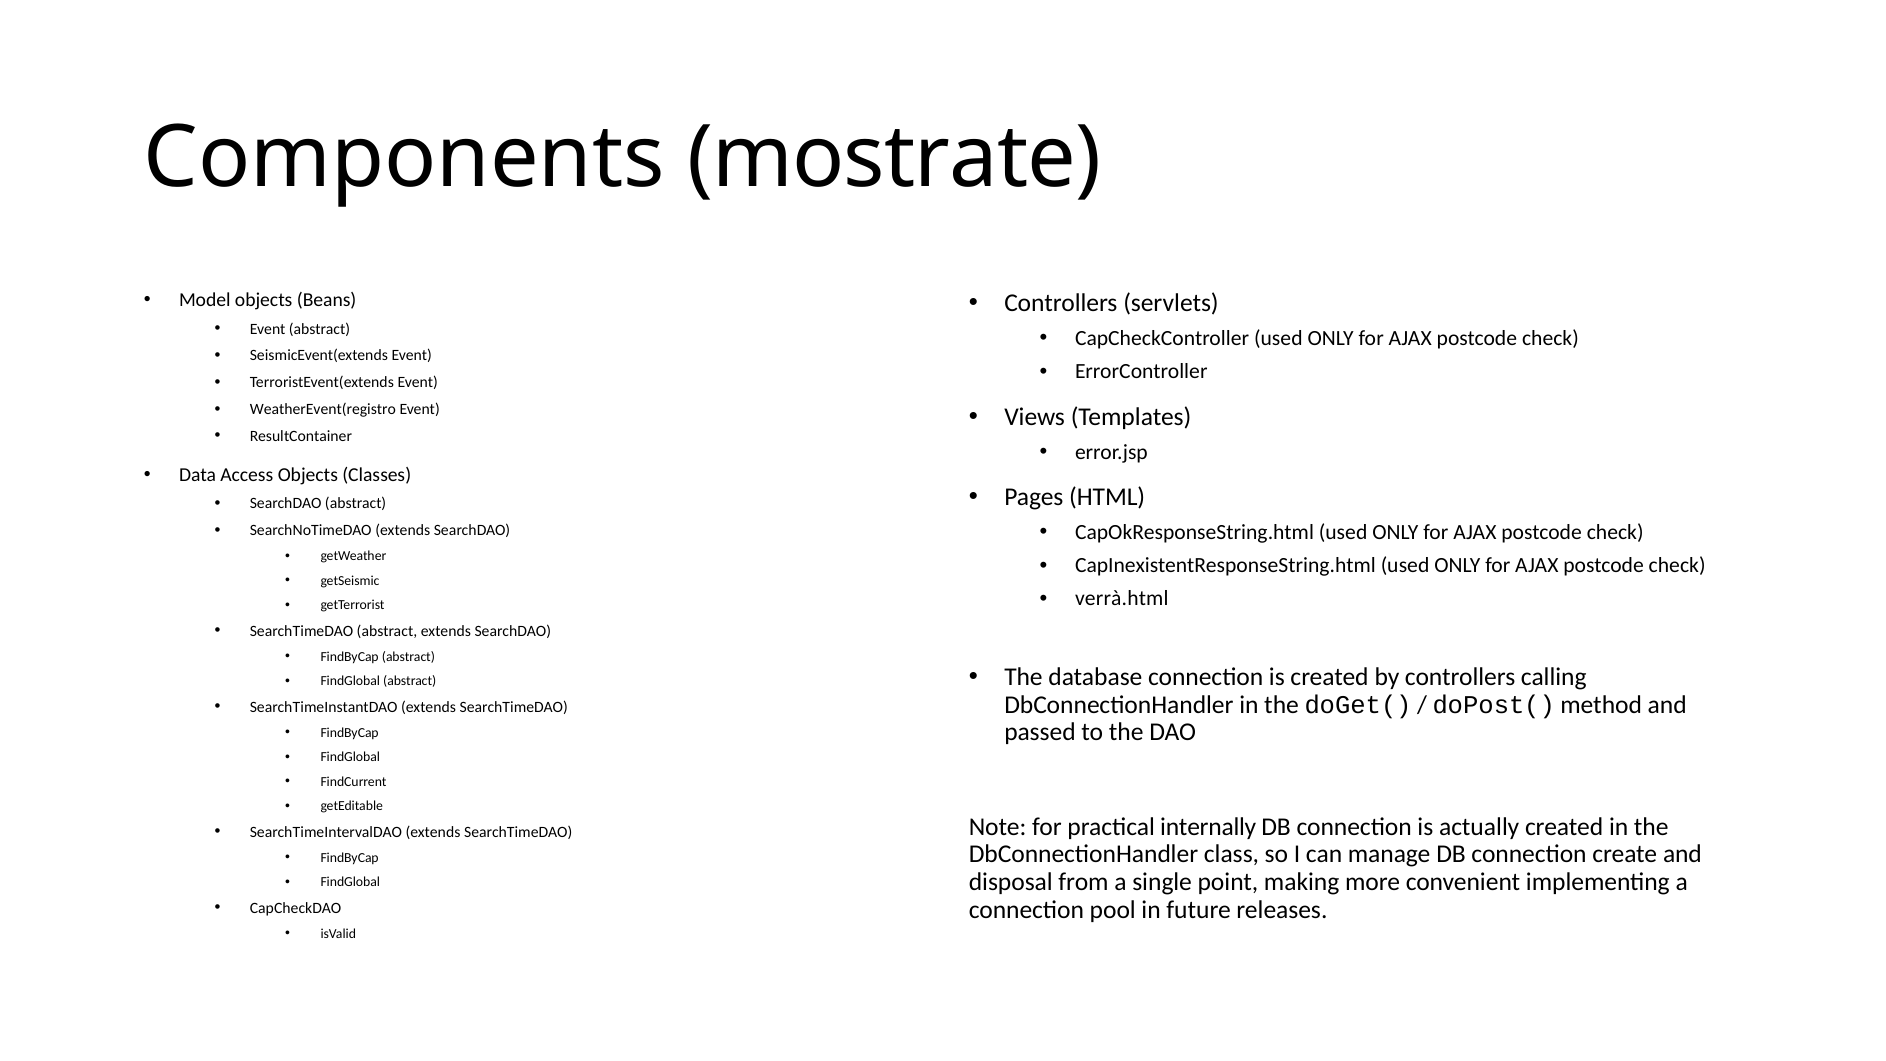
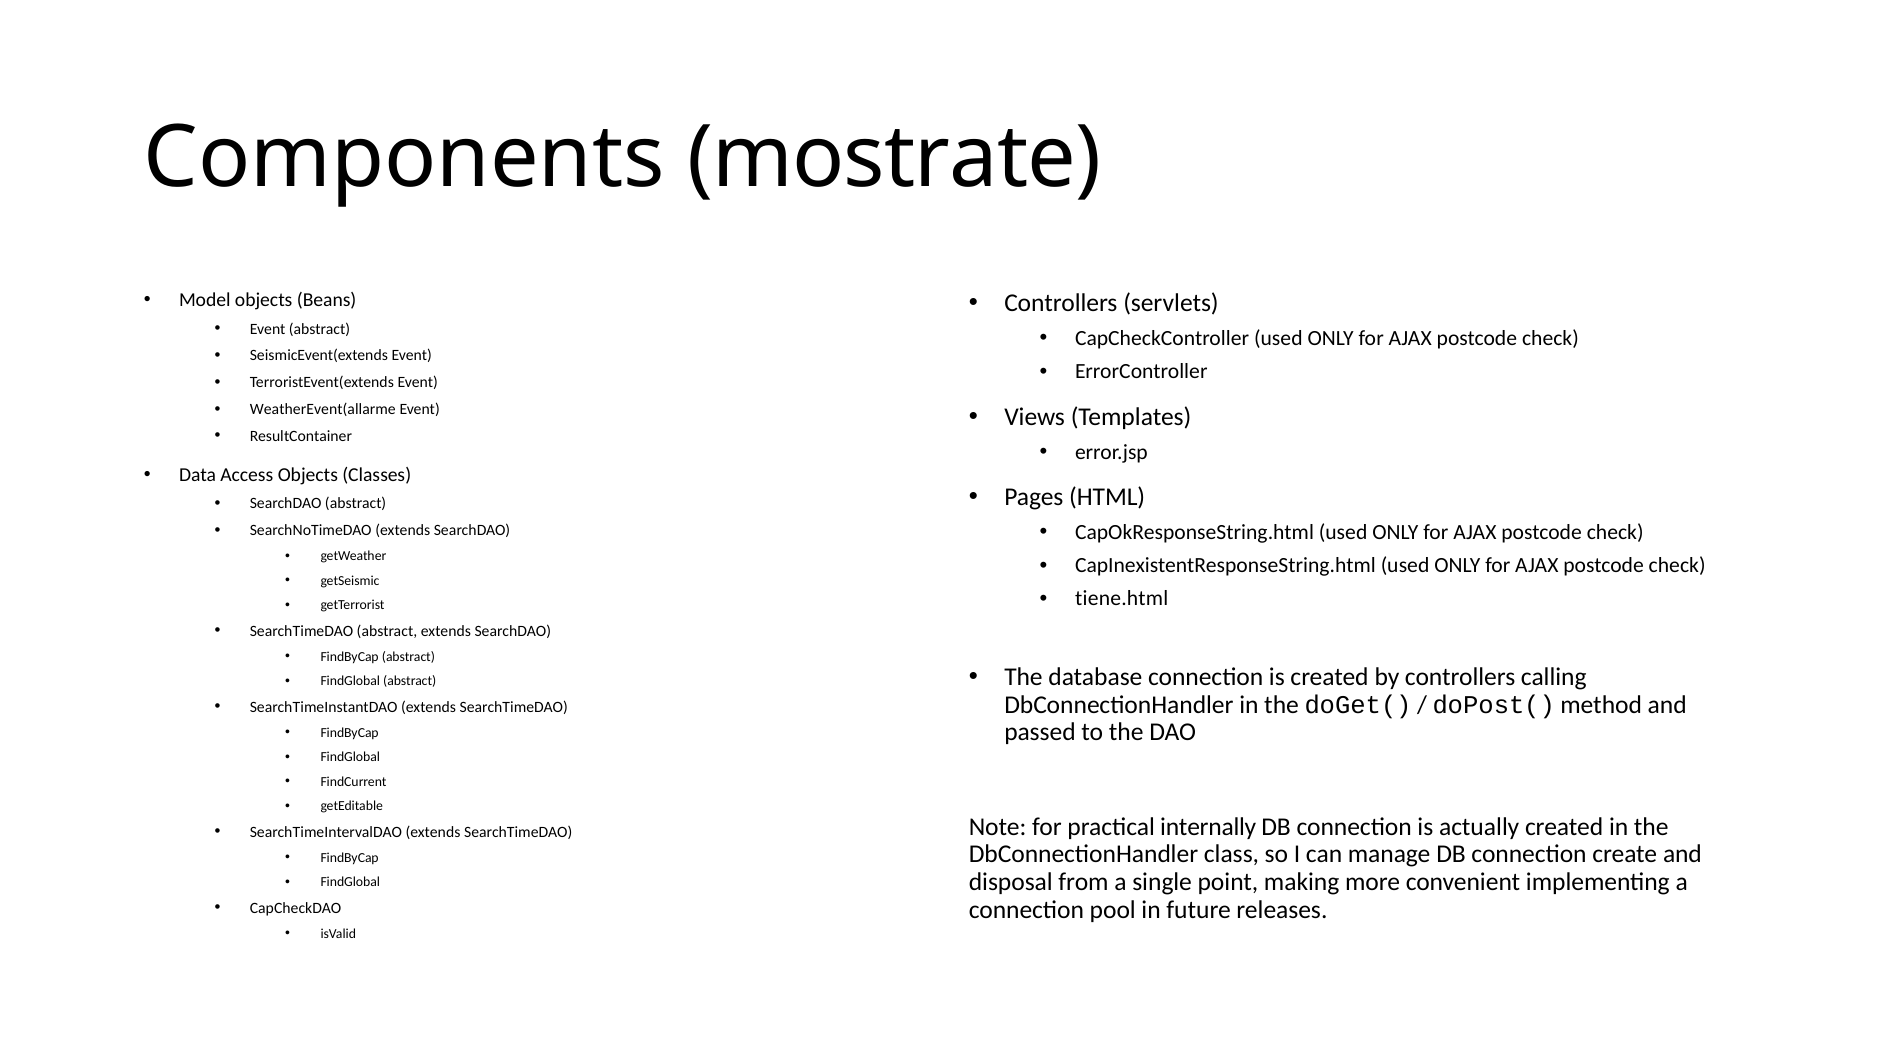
WeatherEvent(registro: WeatherEvent(registro -> WeatherEvent(allarme
verrà.html: verrà.html -> tiene.html
